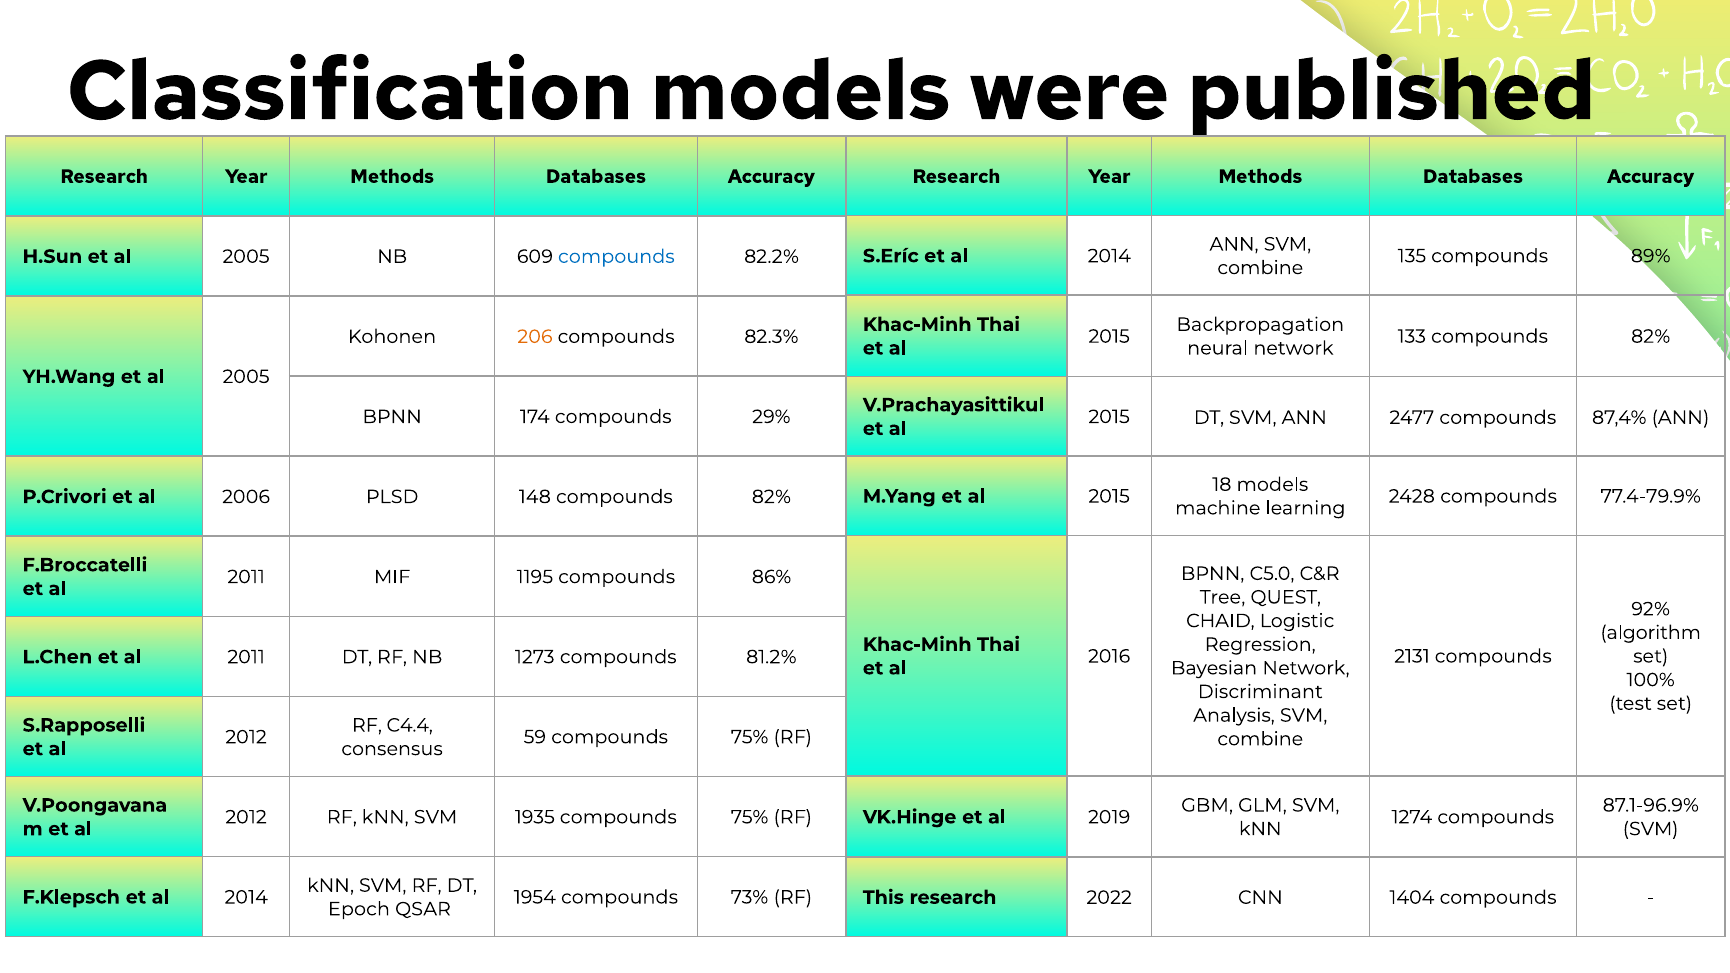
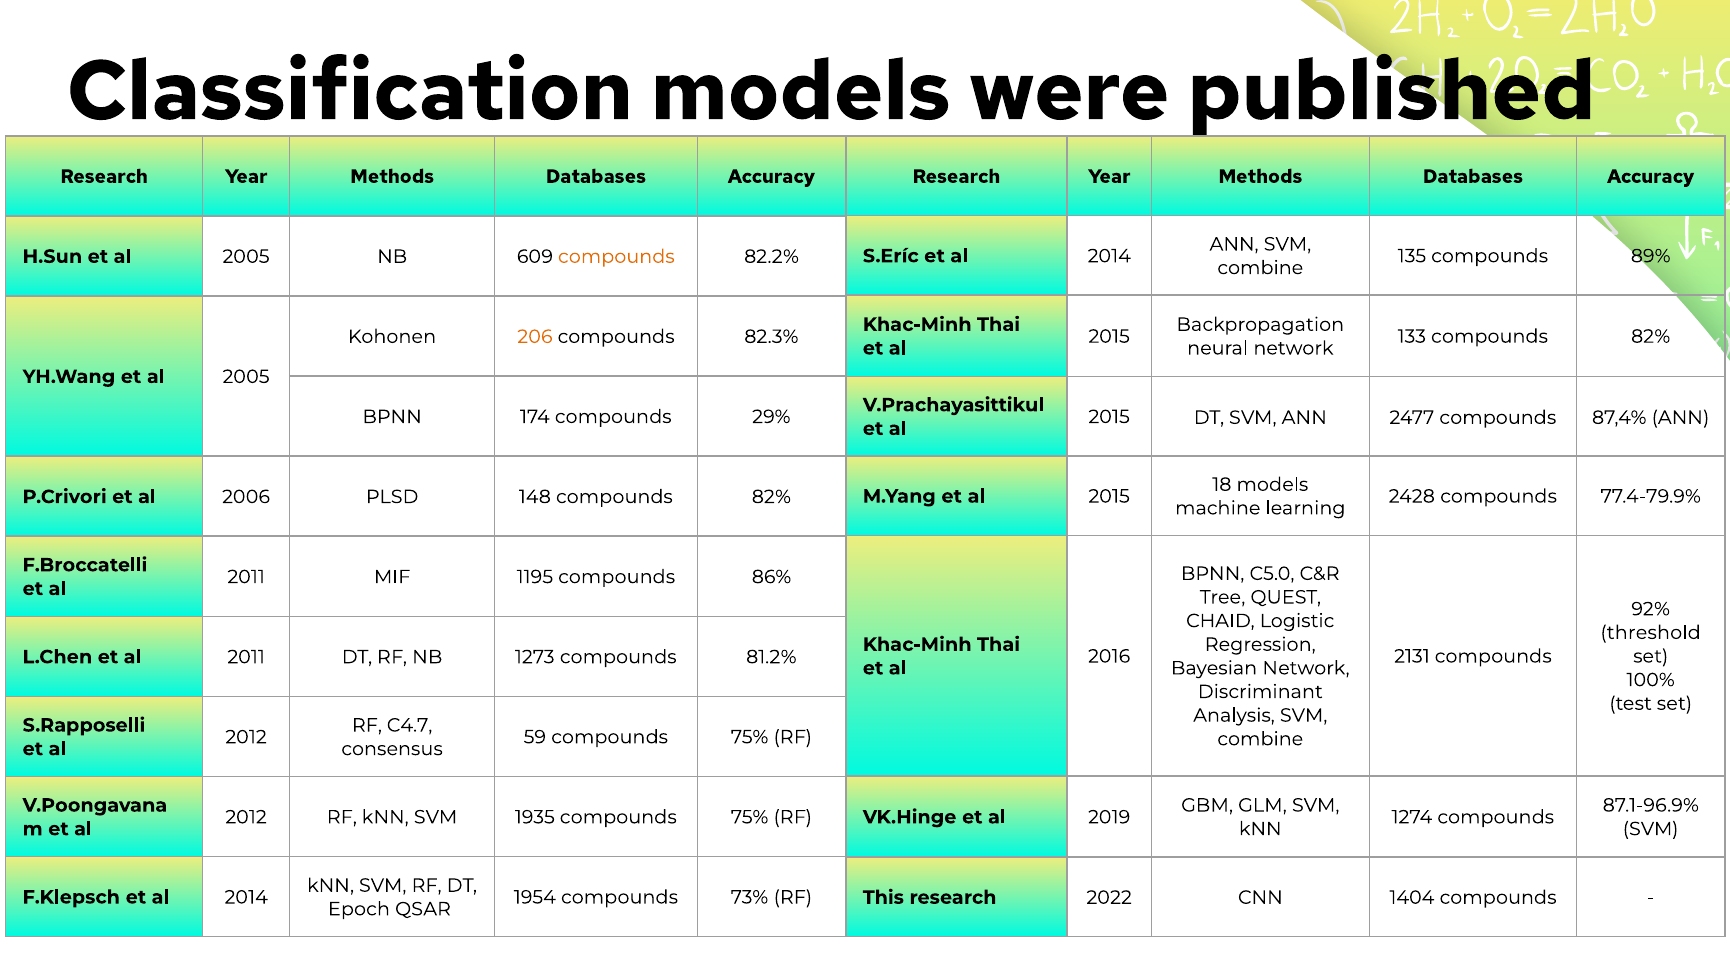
compounds at (616, 257) colour: blue -> orange
algorithm: algorithm -> threshold
C4.4: C4.4 -> C4.7
